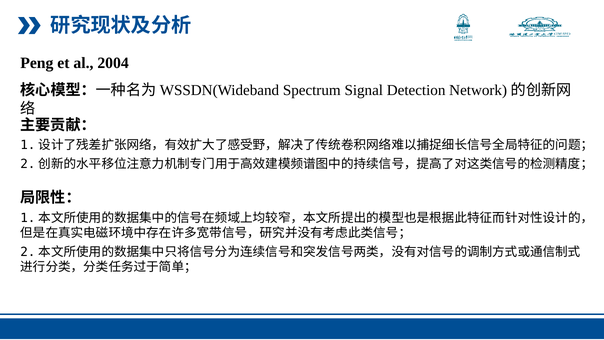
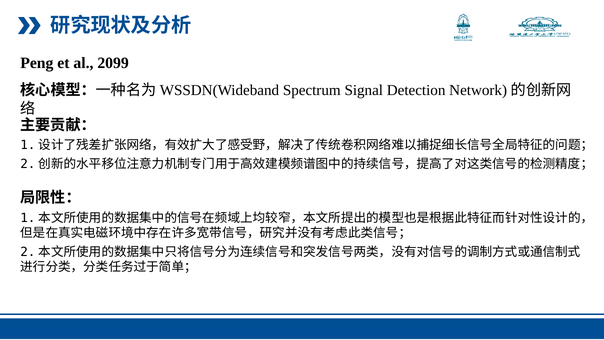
2004: 2004 -> 2099
